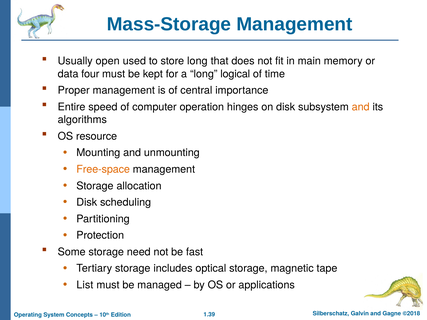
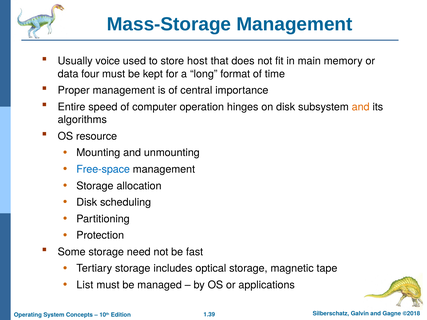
open: open -> voice
store long: long -> host
logical: logical -> format
Free-space colour: orange -> blue
